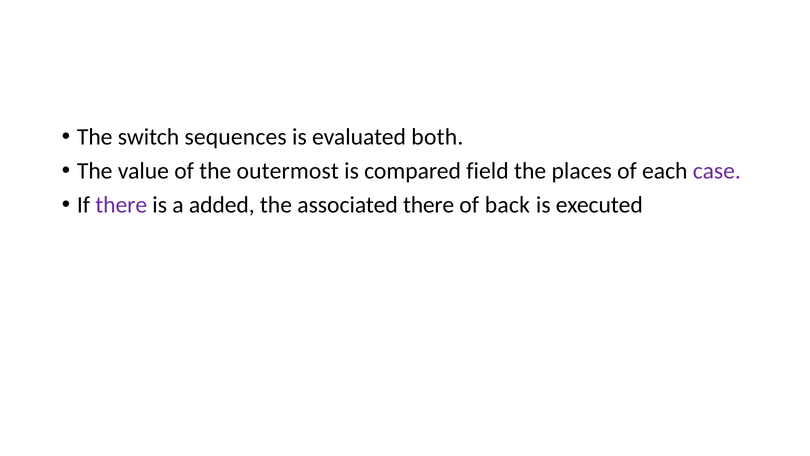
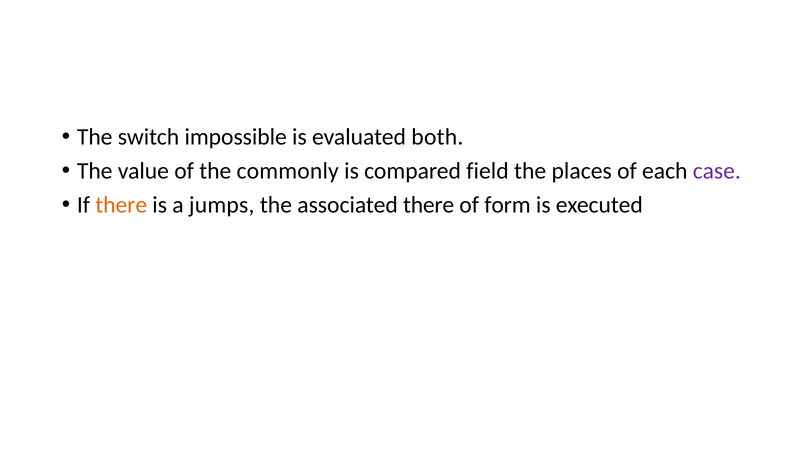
sequences: sequences -> impossible
outermost: outermost -> commonly
there at (121, 205) colour: purple -> orange
added: added -> jumps
back: back -> form
